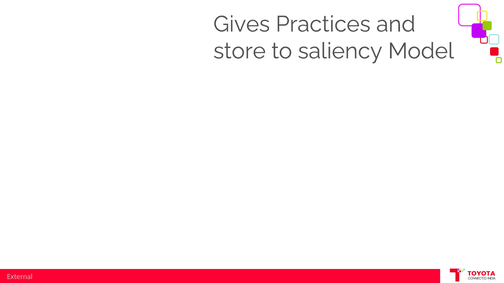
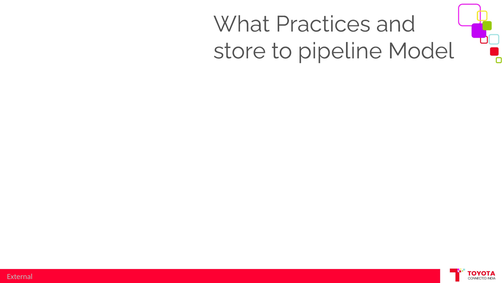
Gives: Gives -> What
saliency: saliency -> pipeline
